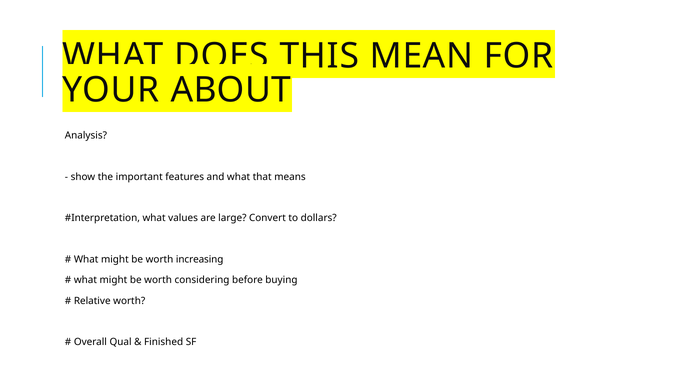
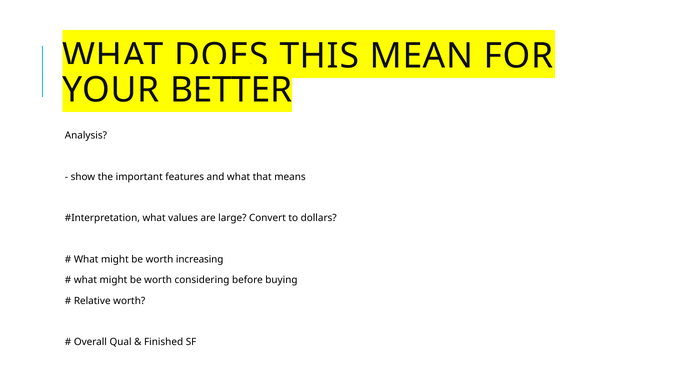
ABOUT: ABOUT -> BETTER
